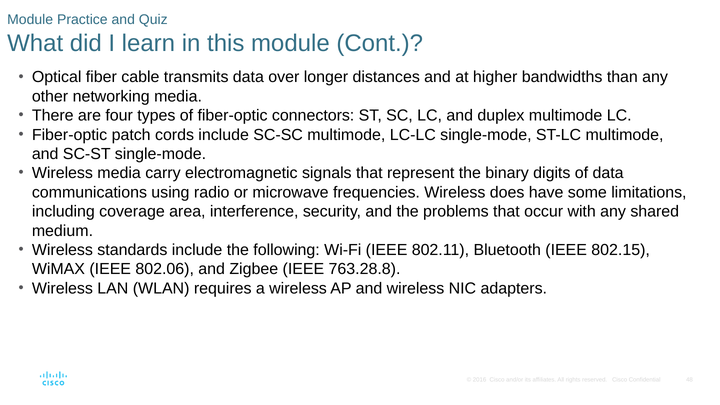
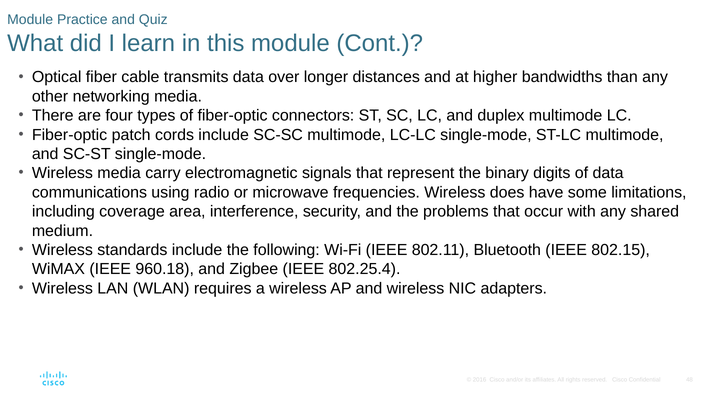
802.06: 802.06 -> 960.18
763.28.8: 763.28.8 -> 802.25.4
